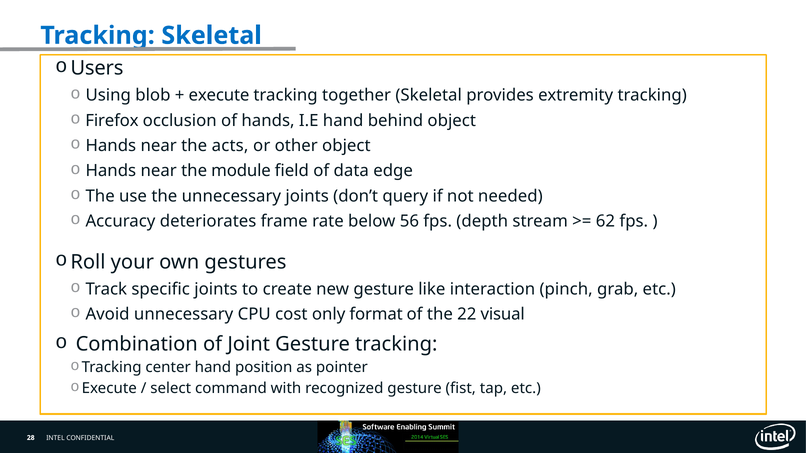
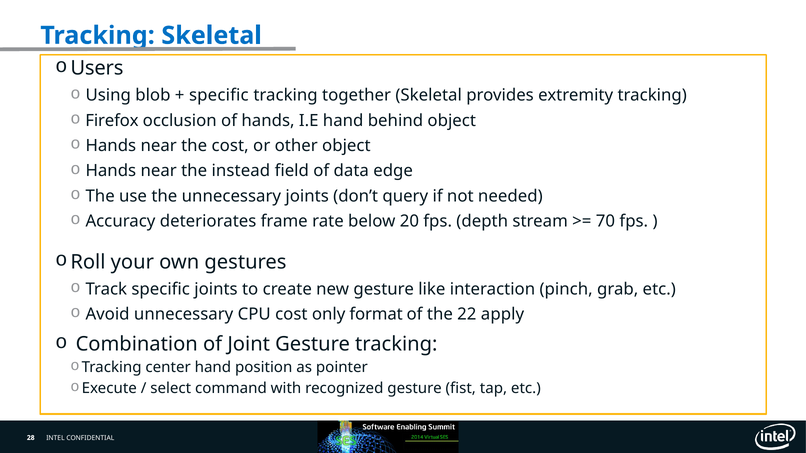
execute at (219, 95): execute -> specific
the acts: acts -> cost
module: module -> instead
56: 56 -> 20
62: 62 -> 70
visual: visual -> apply
